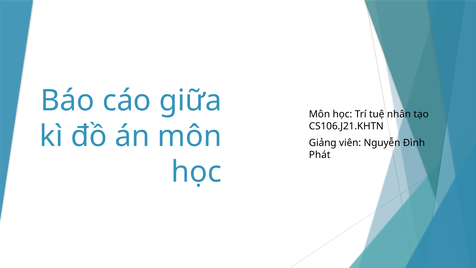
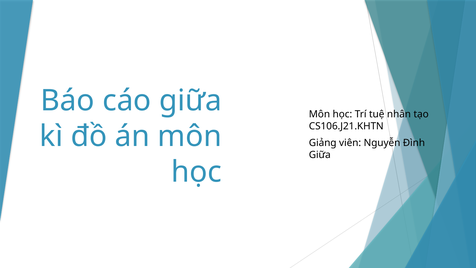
Phát at (320, 155): Phát -> Giữa
